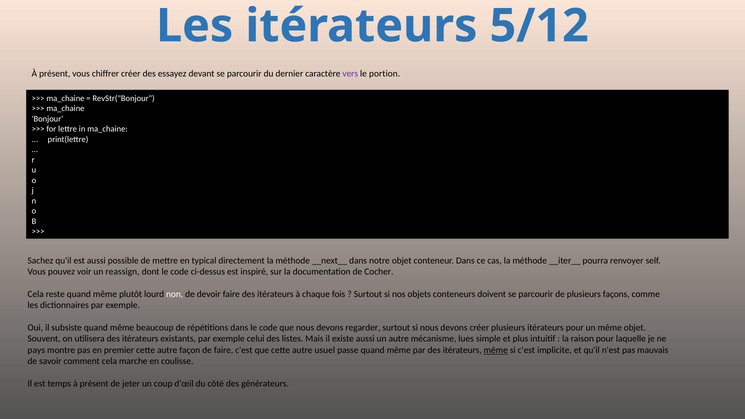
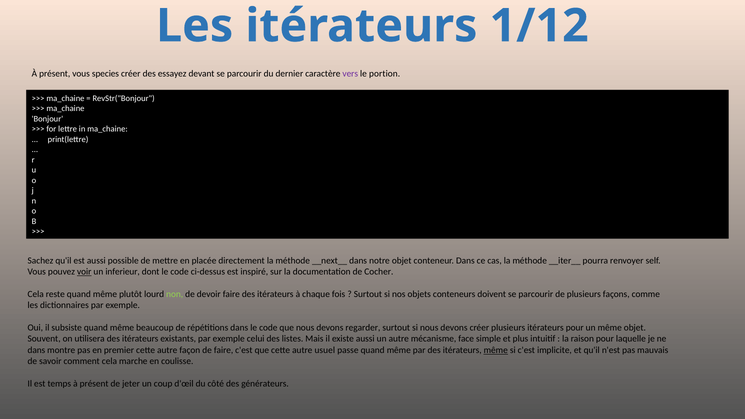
5/12: 5/12 -> 1/12
chiffrer: chiffrer -> species
typical: typical -> placée
voir underline: none -> present
reassign: reassign -> inferieur
non colour: white -> light green
lues: lues -> face
pays at (36, 350): pays -> dans
